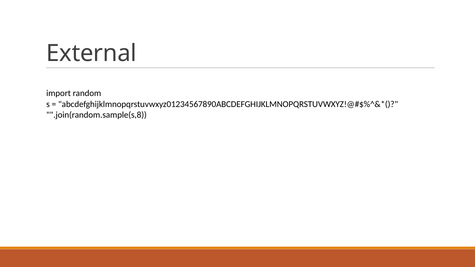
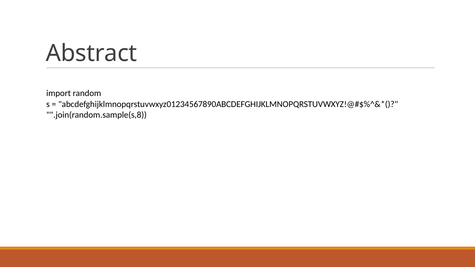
External: External -> Abstract
